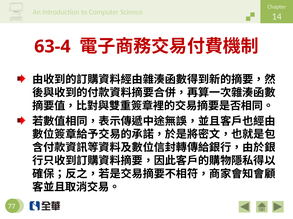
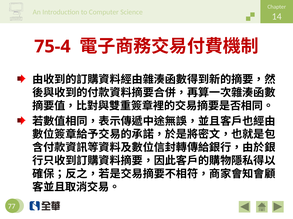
63-4: 63-4 -> 75-4
